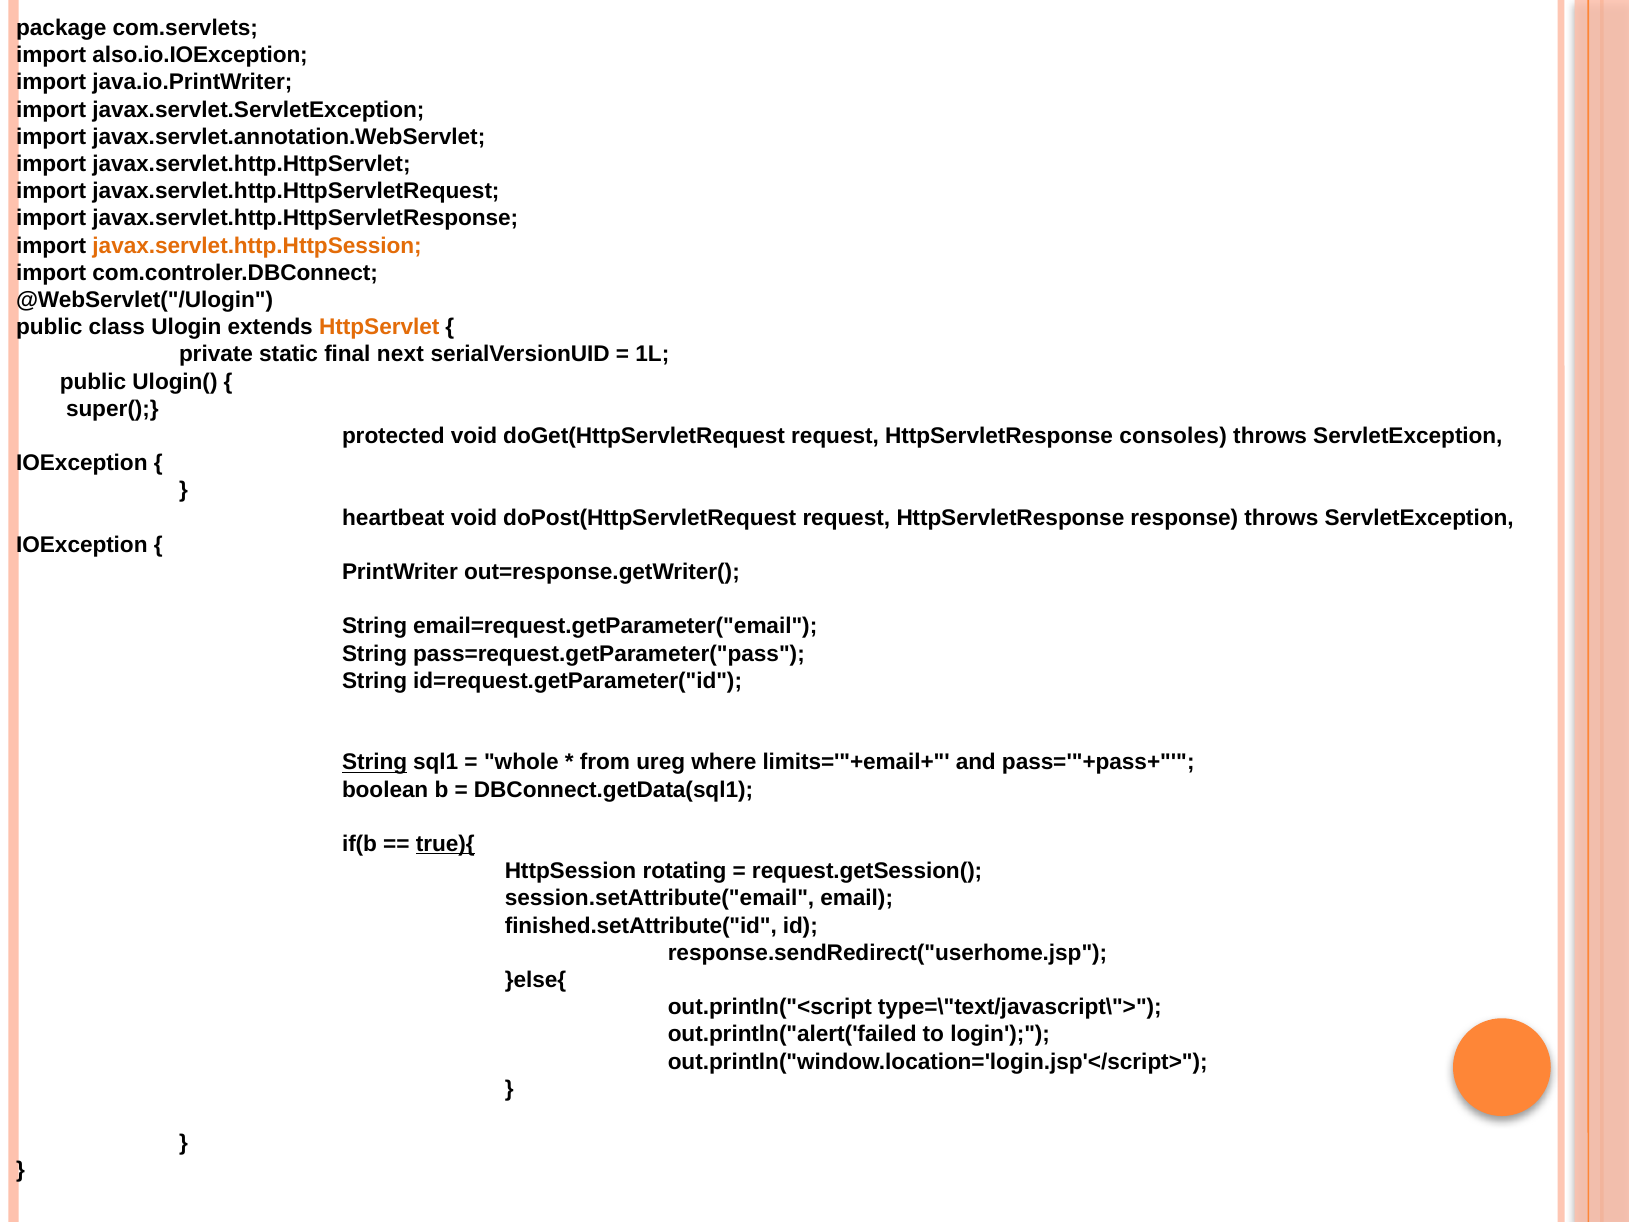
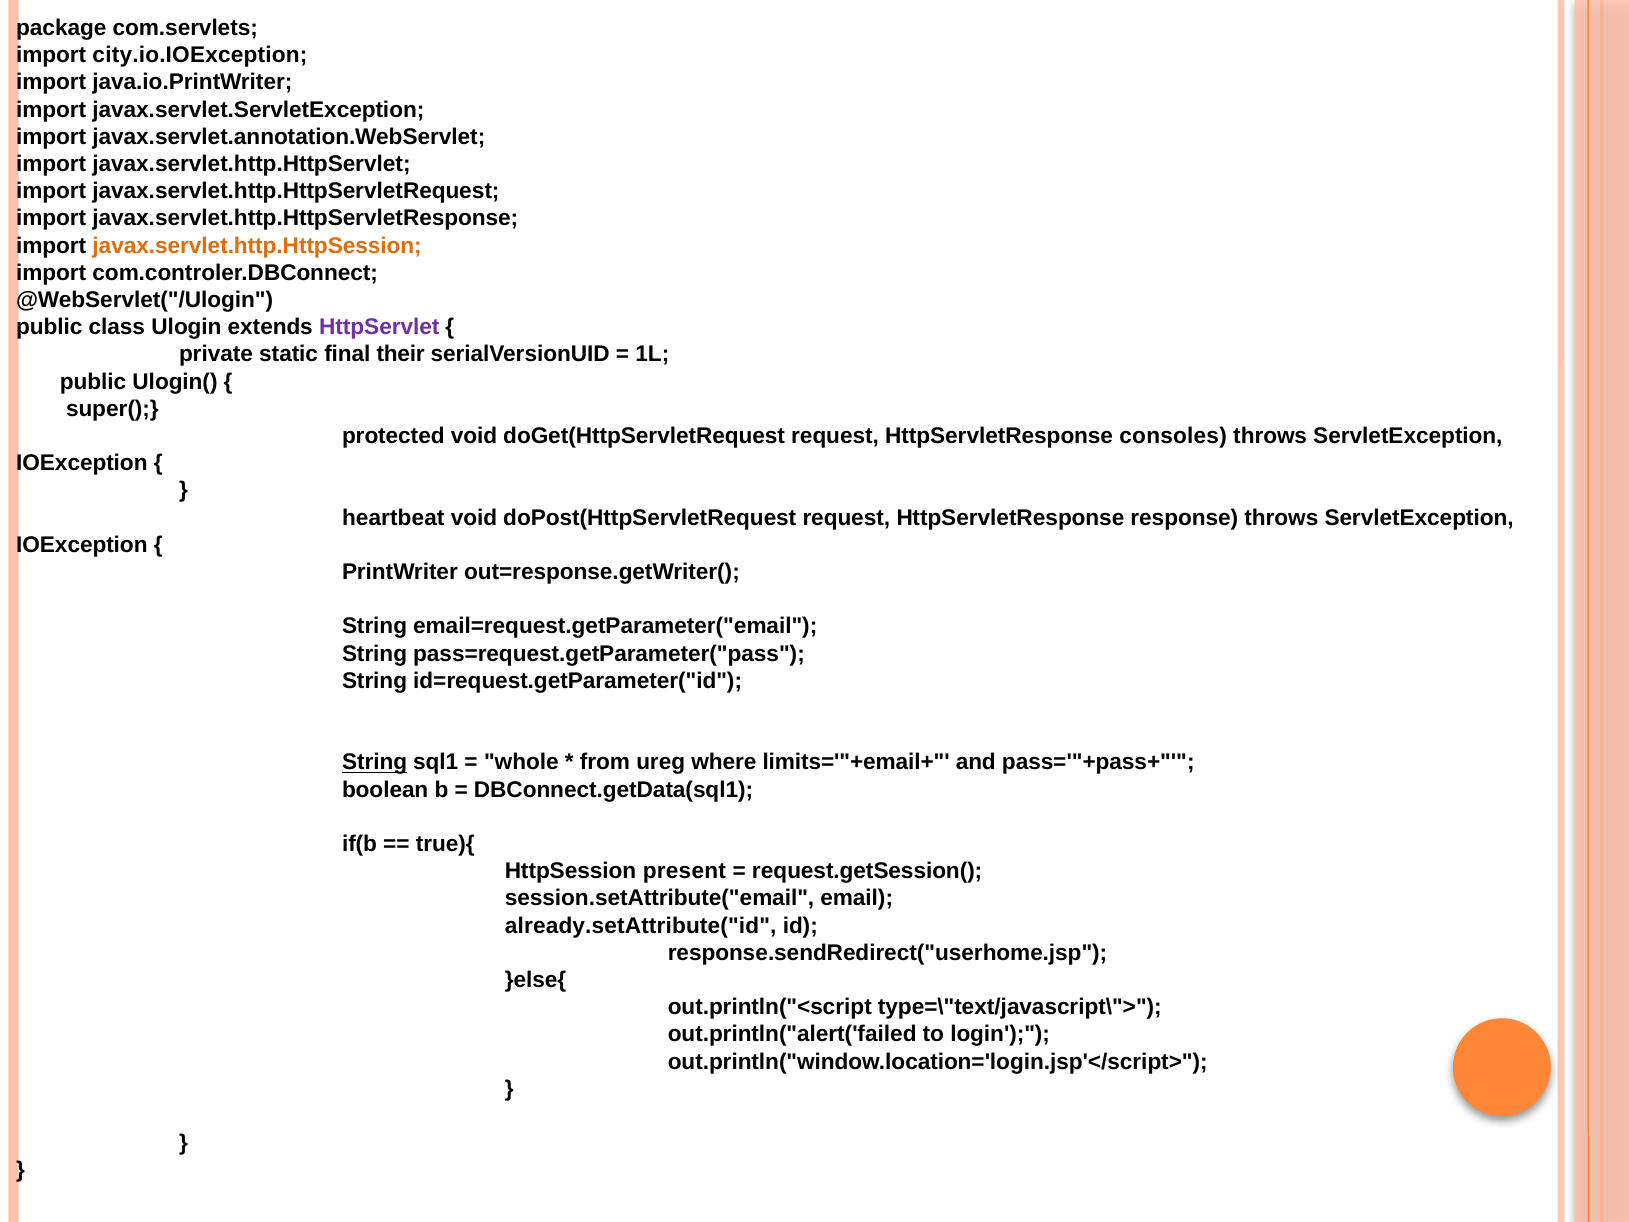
also.io.IOException: also.io.IOException -> city.io.IOException
HttpServlet colour: orange -> purple
next: next -> their
true){ underline: present -> none
rotating: rotating -> present
finished.setAttribute("id: finished.setAttribute("id -> already.setAttribute("id
